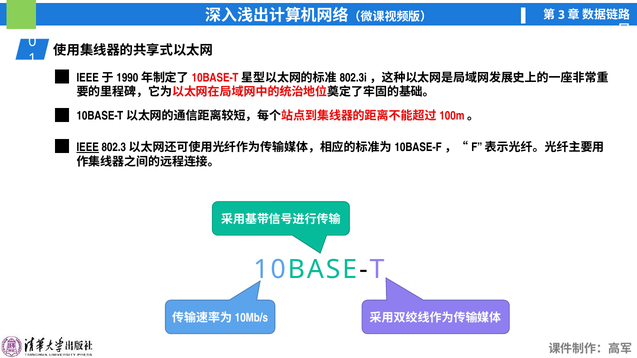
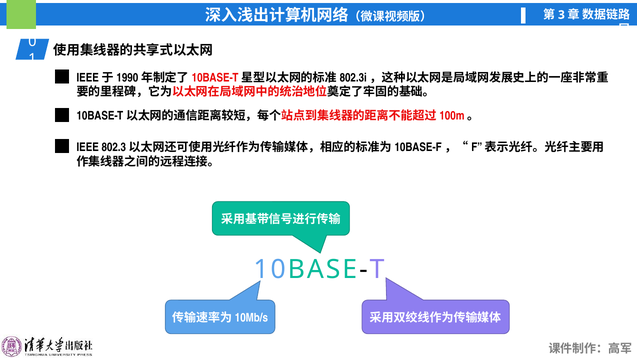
IEEE underline: present -> none
